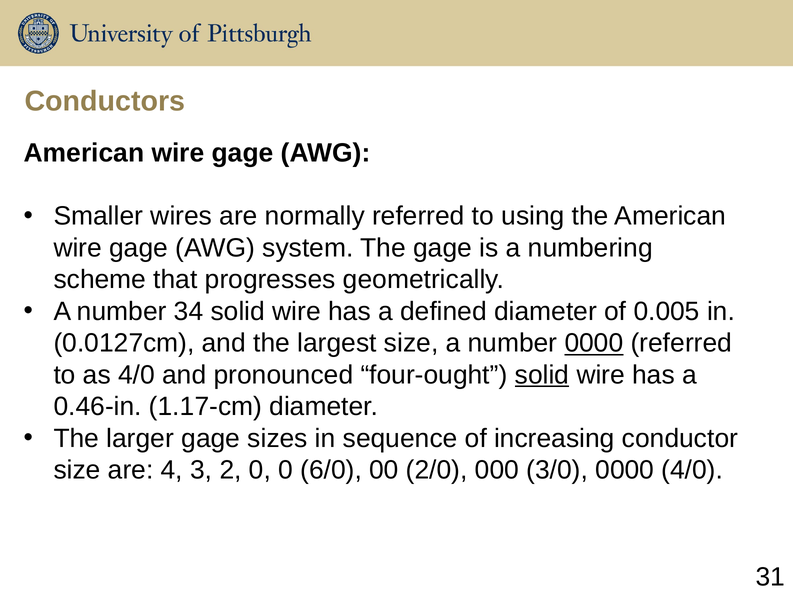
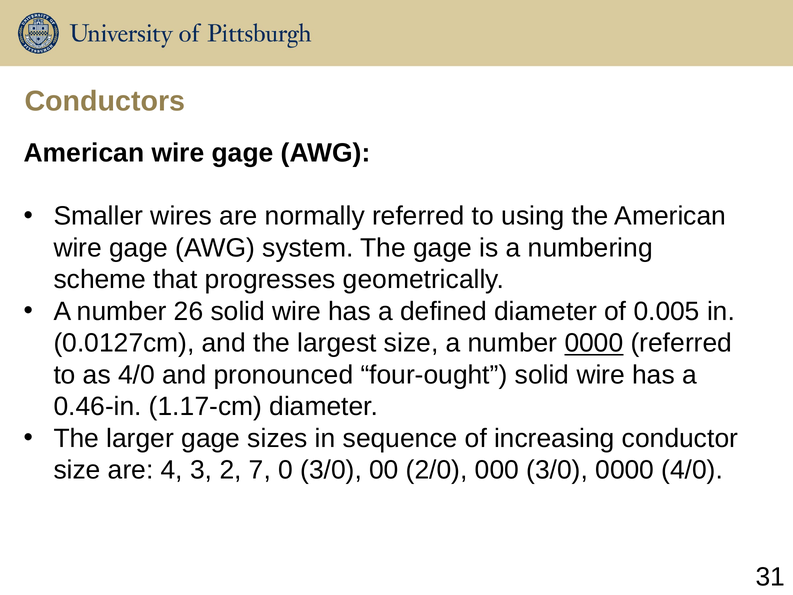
34: 34 -> 26
solid at (542, 375) underline: present -> none
2 0: 0 -> 7
0 6/0: 6/0 -> 3/0
